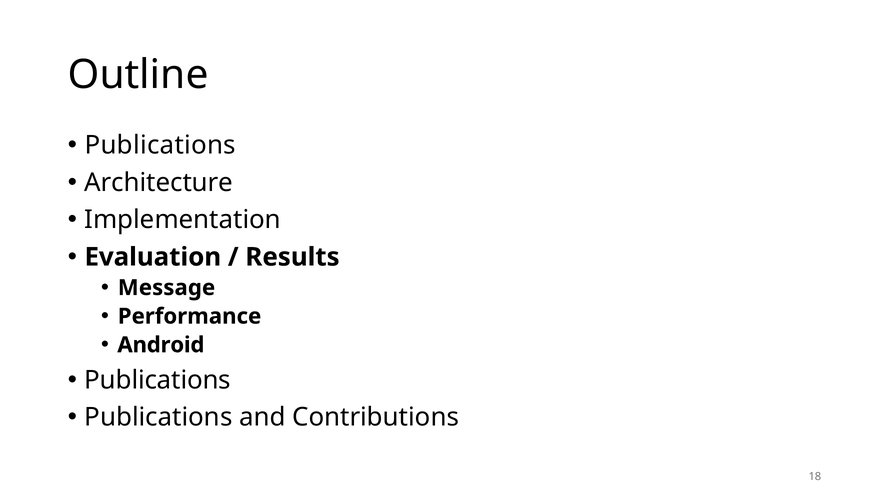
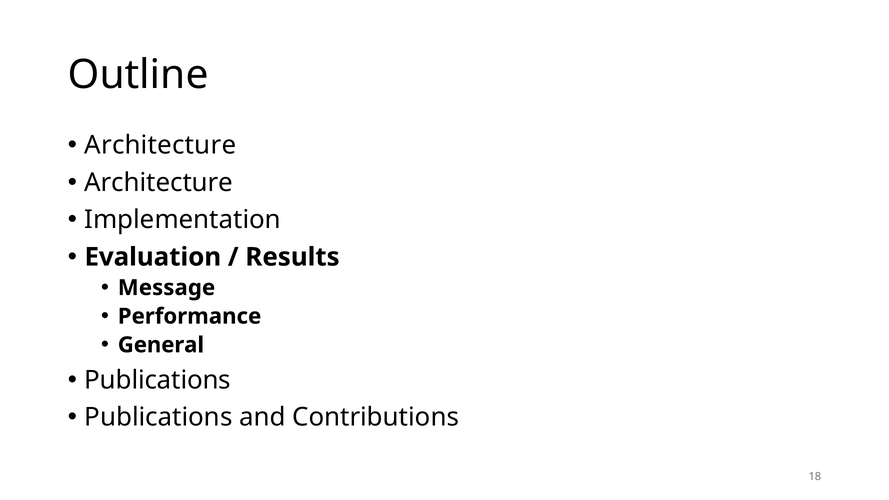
Publications at (160, 145): Publications -> Architecture
Android: Android -> General
